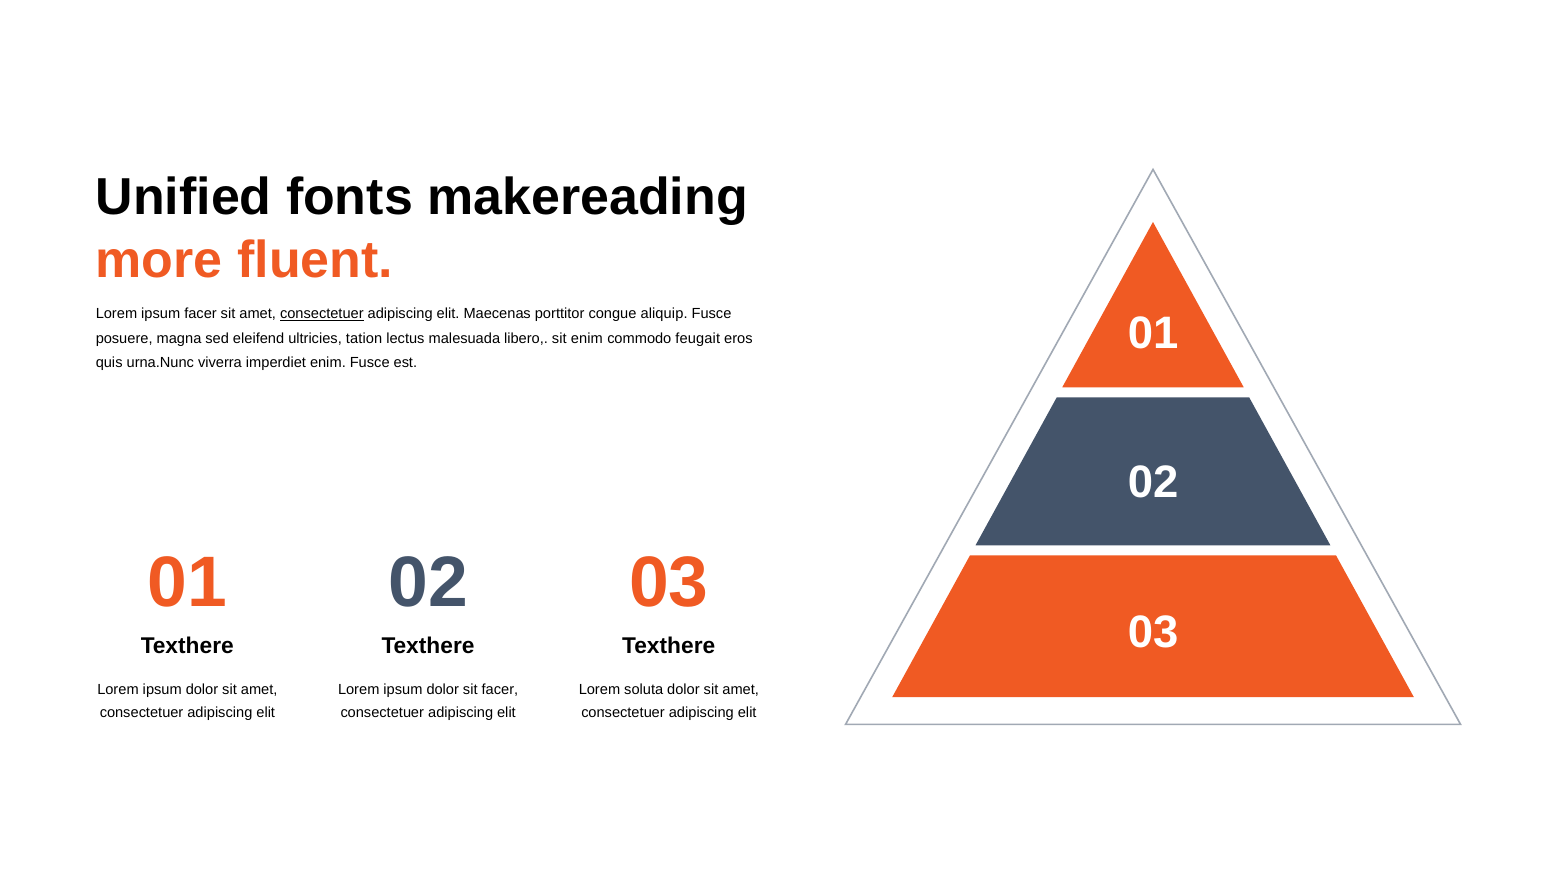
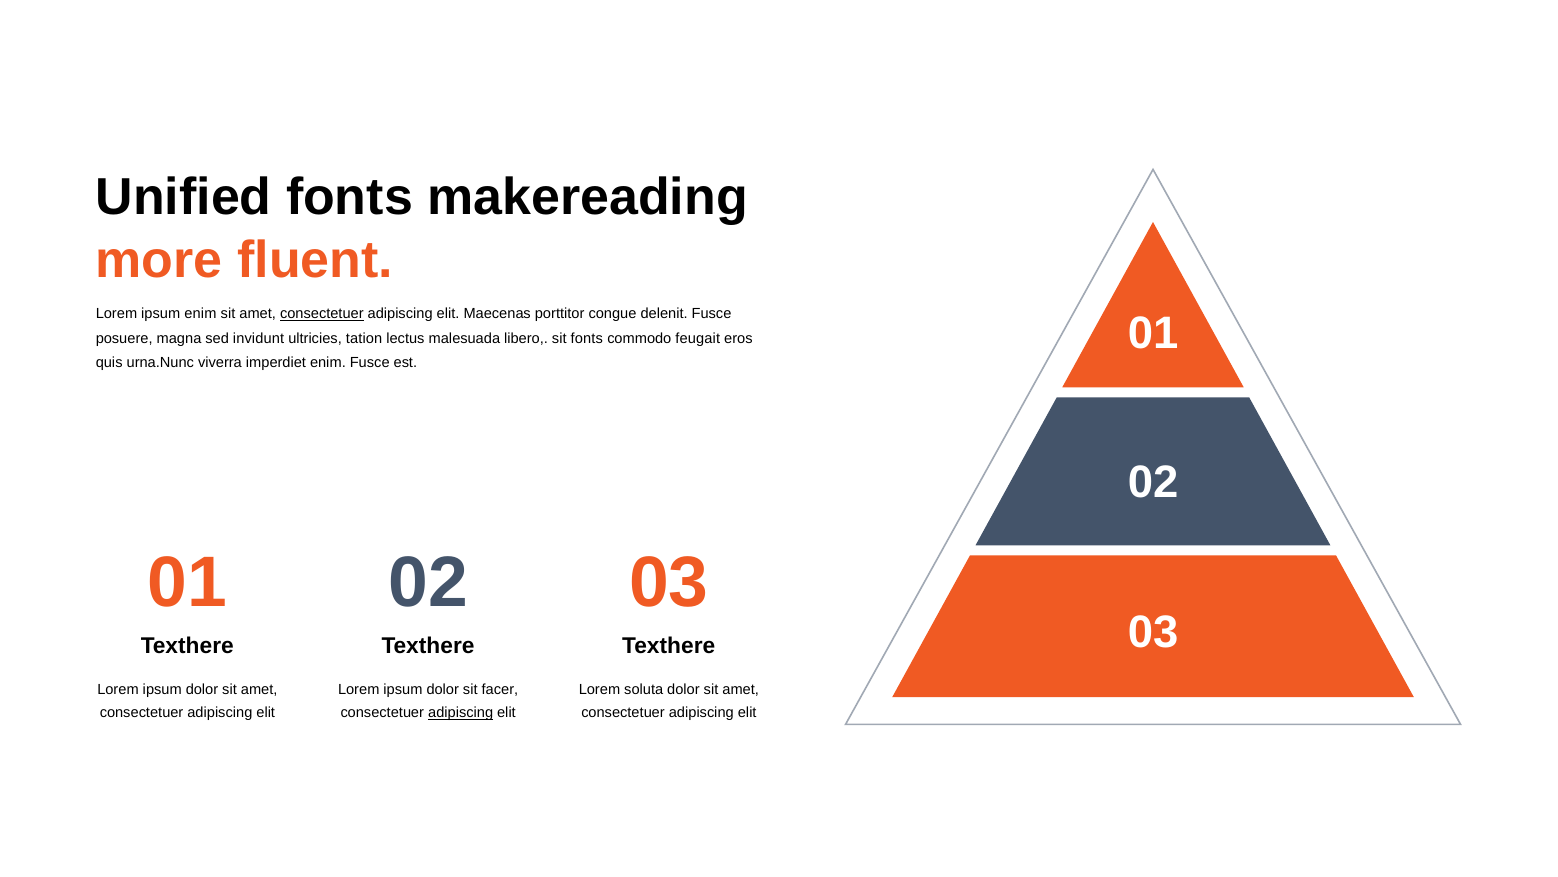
ipsum facer: facer -> enim
aliquip: aliquip -> delenit
eleifend: eleifend -> invidunt
sit enim: enim -> fonts
adipiscing at (461, 712) underline: none -> present
